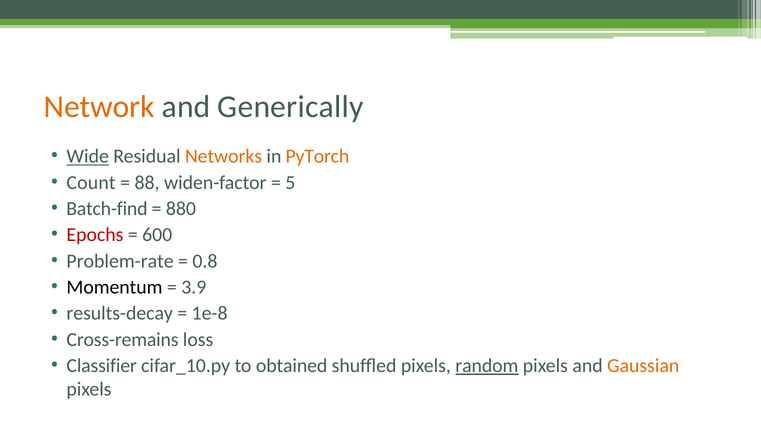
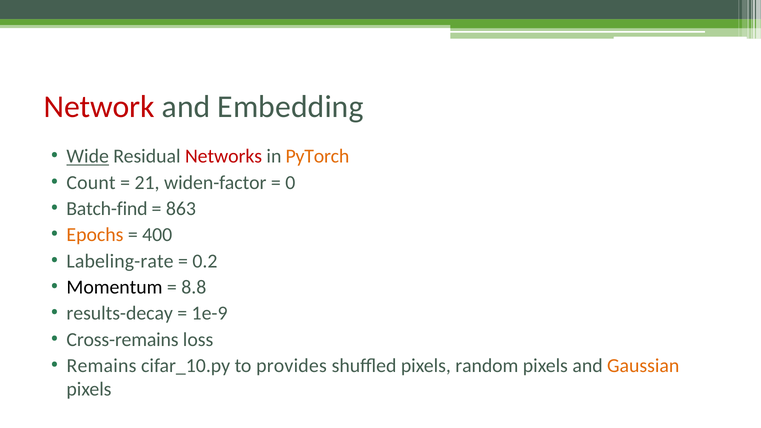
Network colour: orange -> red
Generically: Generically -> Embedding
Networks colour: orange -> red
88: 88 -> 21
5: 5 -> 0
880: 880 -> 863
Epochs colour: red -> orange
600: 600 -> 400
Problem-rate: Problem-rate -> Labeling-rate
0.8: 0.8 -> 0.2
3.9: 3.9 -> 8.8
1e-8: 1e-8 -> 1e-9
Classifier: Classifier -> Remains
obtained: obtained -> provides
random underline: present -> none
